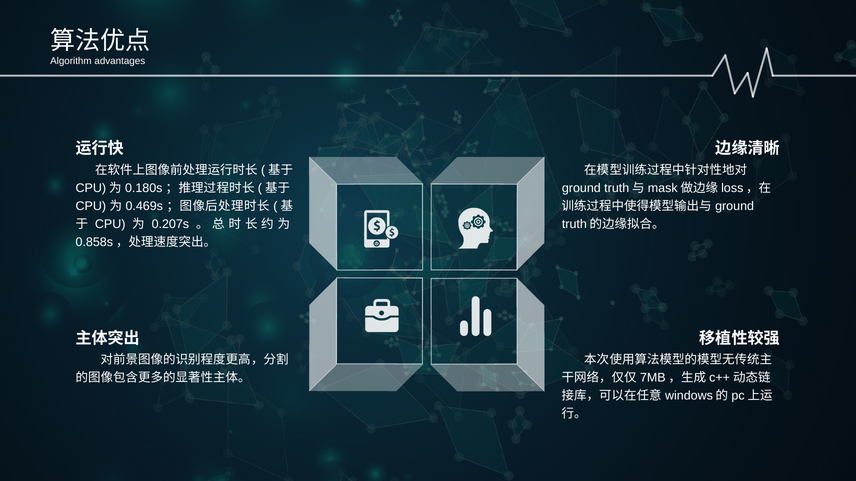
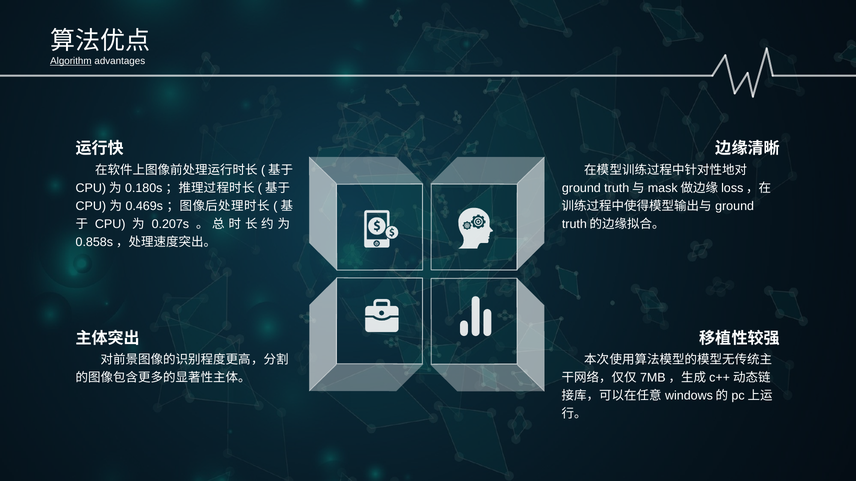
Algorithm underline: none -> present
